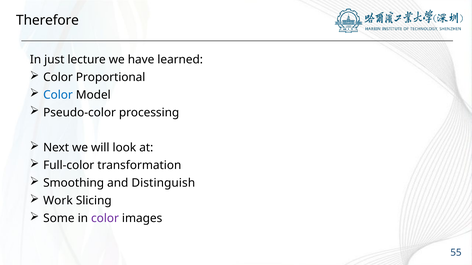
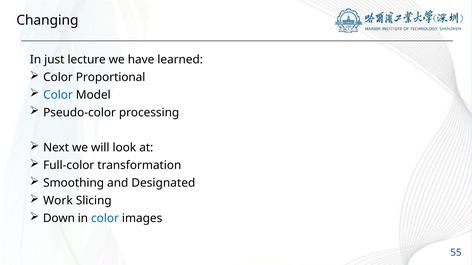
Therefore: Therefore -> Changing
Distinguish: Distinguish -> Designated
Some: Some -> Down
color at (105, 219) colour: purple -> blue
